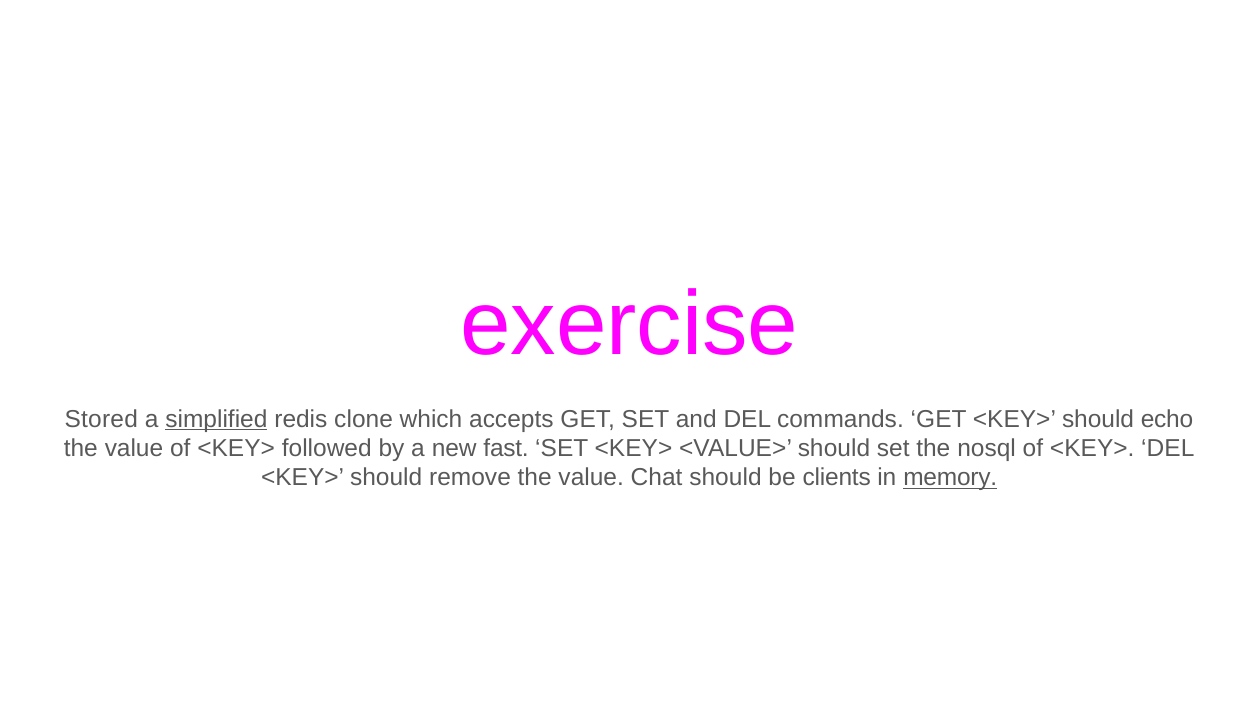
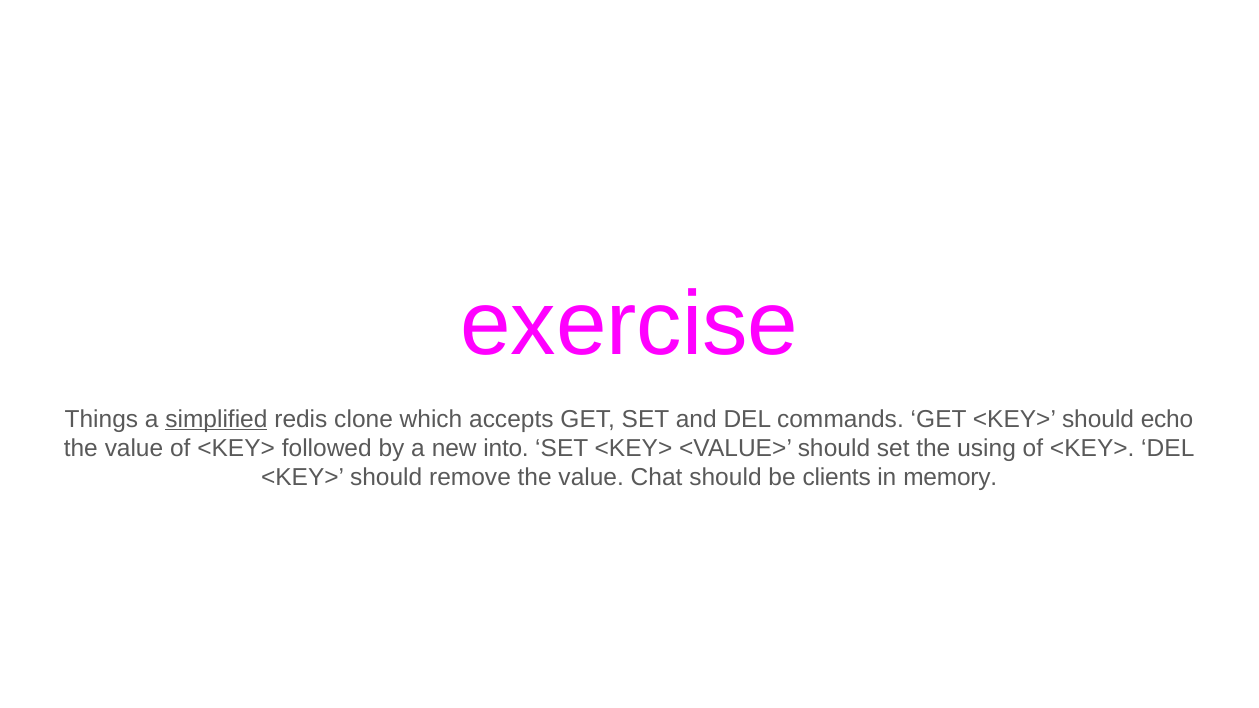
Stored: Stored -> Things
fast: fast -> into
nosql: nosql -> using
memory underline: present -> none
